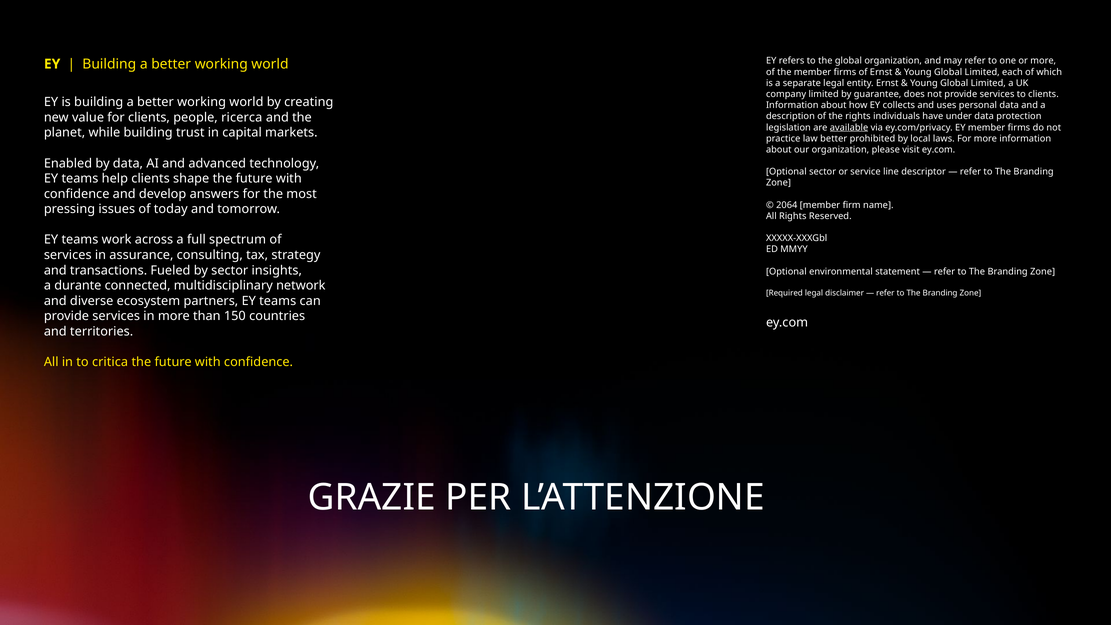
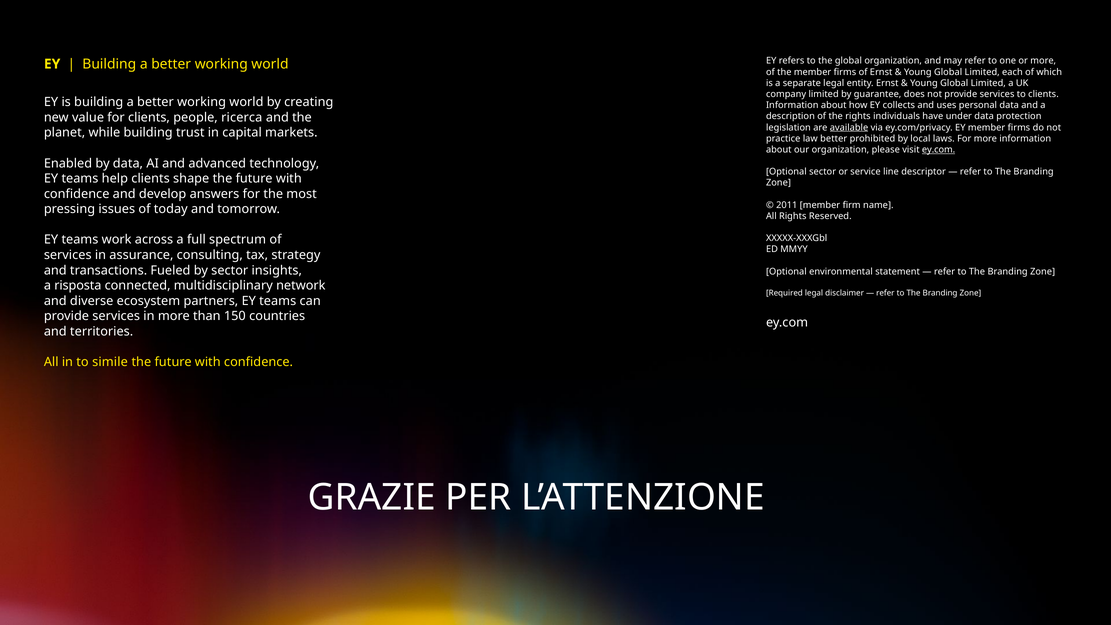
ey.com at (939, 150) underline: none -> present
2064: 2064 -> 2011
durante: durante -> risposta
critica: critica -> simile
